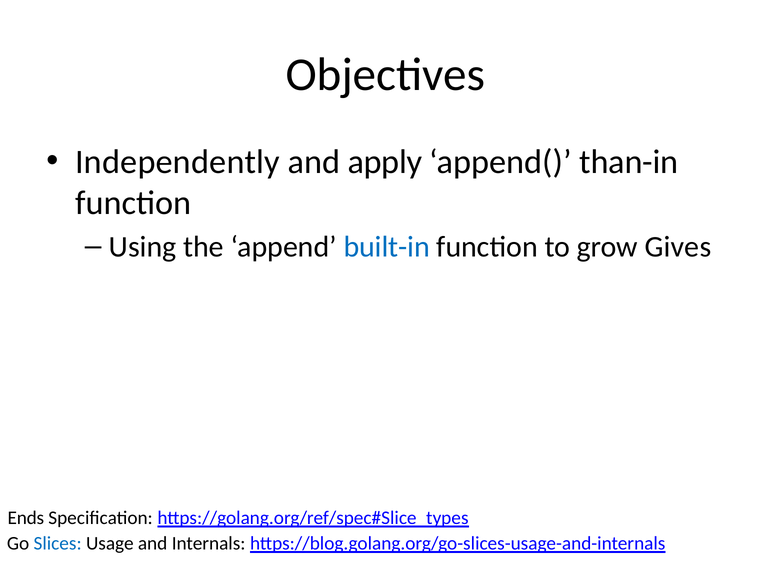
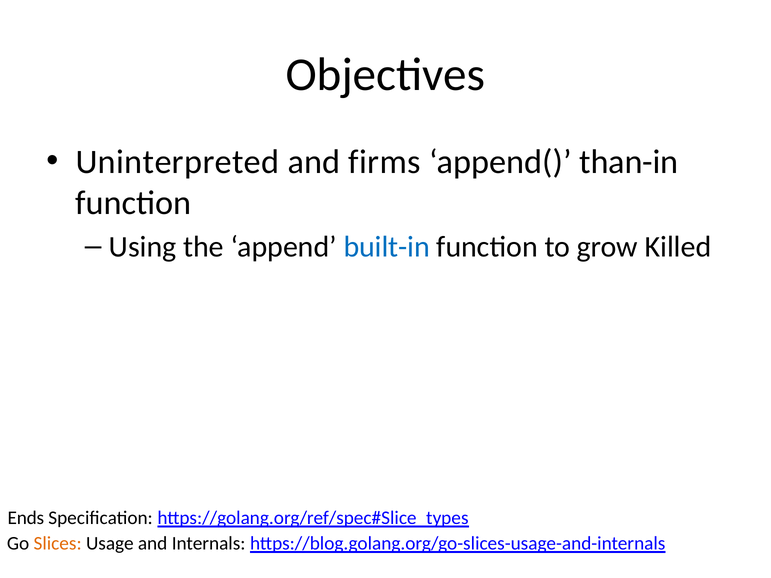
Independently: Independently -> Uninterpreted
apply: apply -> firms
Gives: Gives -> Killed
Slices colour: blue -> orange
